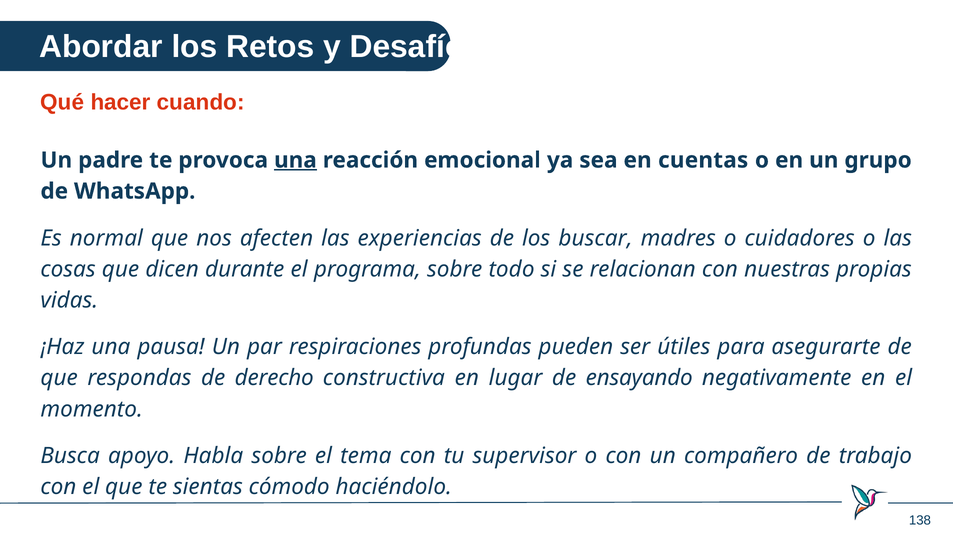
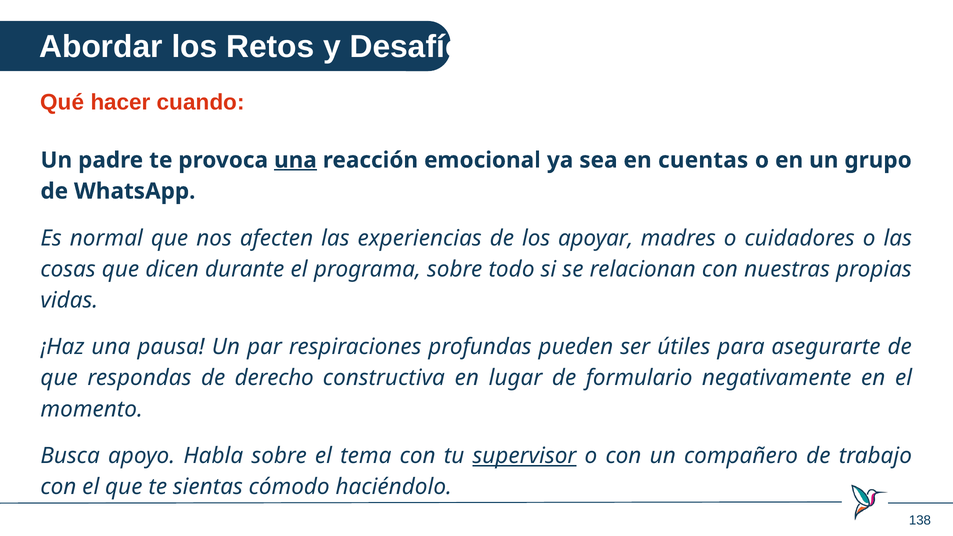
buscar: buscar -> apoyar
ensayando: ensayando -> formulario
supervisor underline: none -> present
